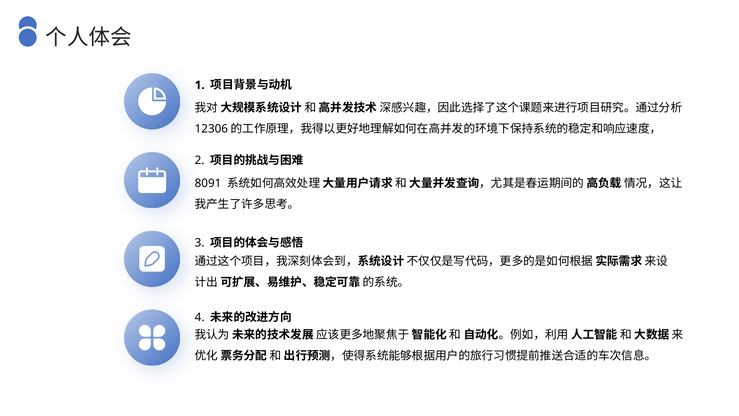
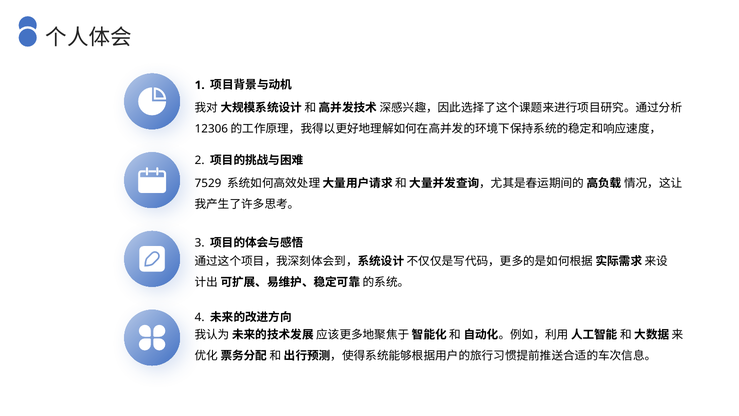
8091: 8091 -> 7529
